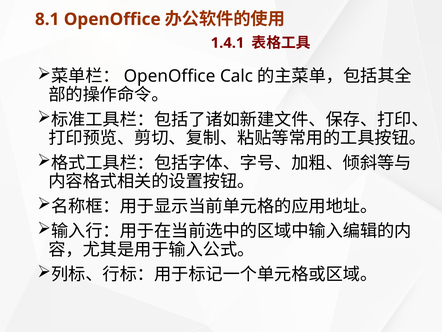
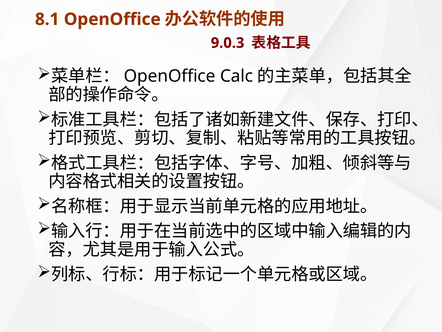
1.4.1: 1.4.1 -> 9.0.3
